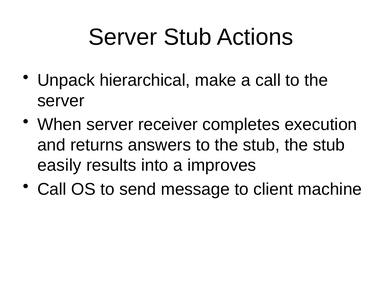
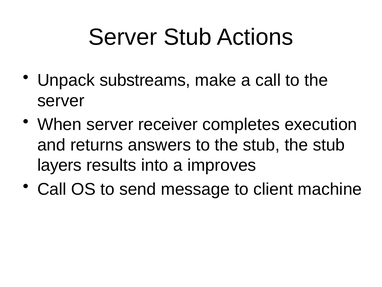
hierarchical: hierarchical -> substreams
easily: easily -> layers
